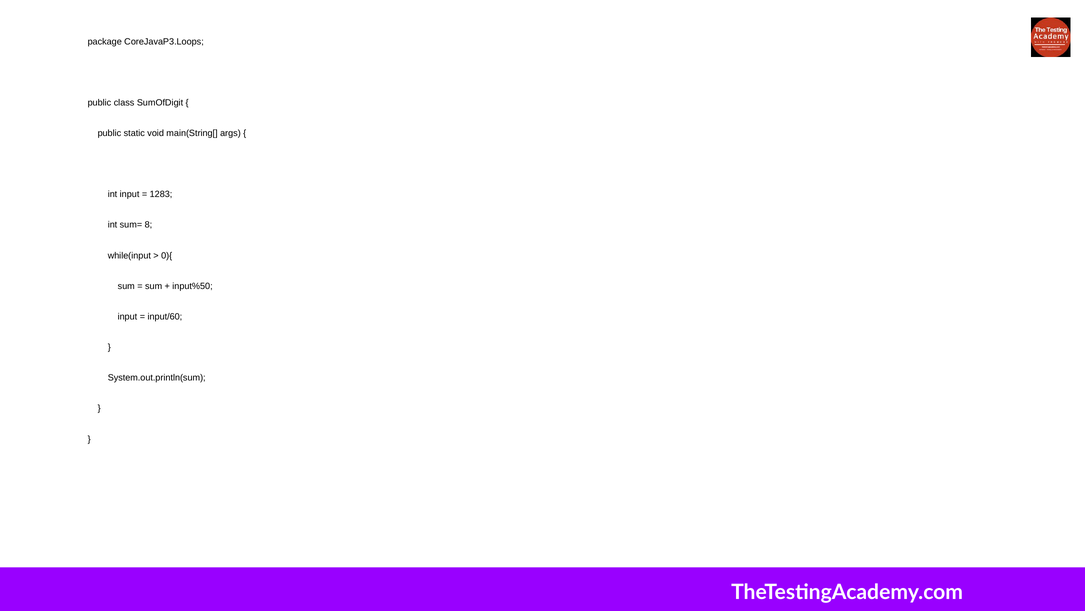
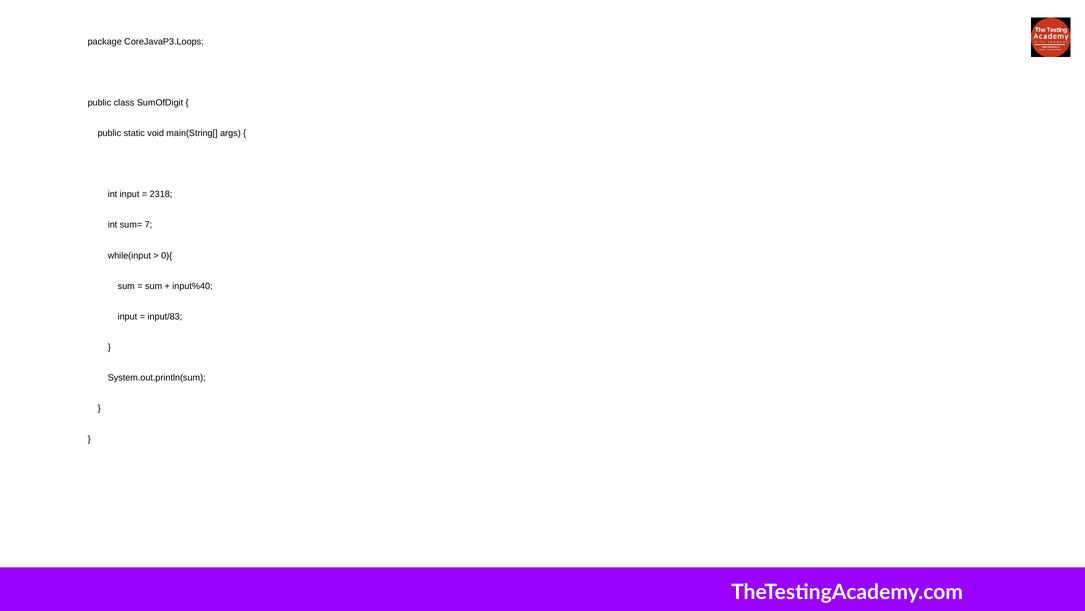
1283: 1283 -> 2318
8: 8 -> 7
input%50: input%50 -> input%40
input/60: input/60 -> input/83
